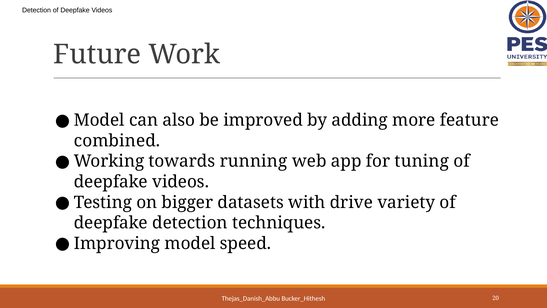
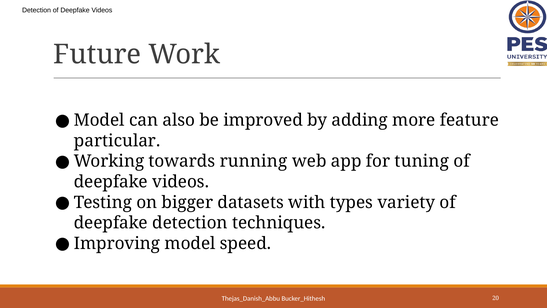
combined: combined -> particular
drive: drive -> types
